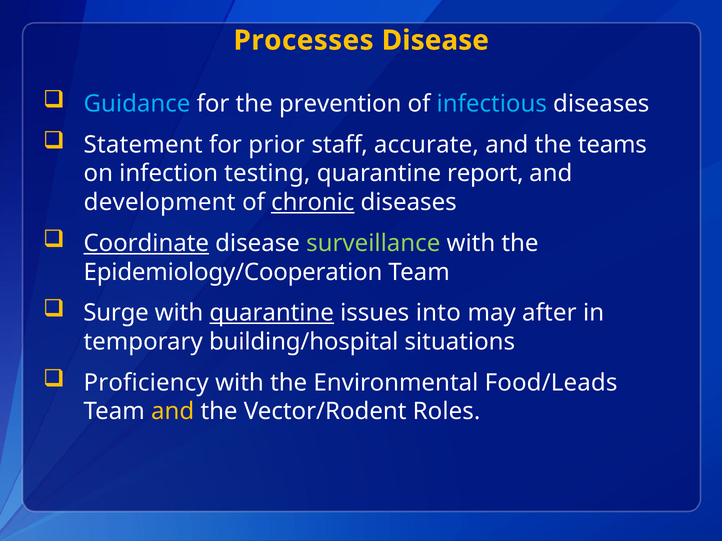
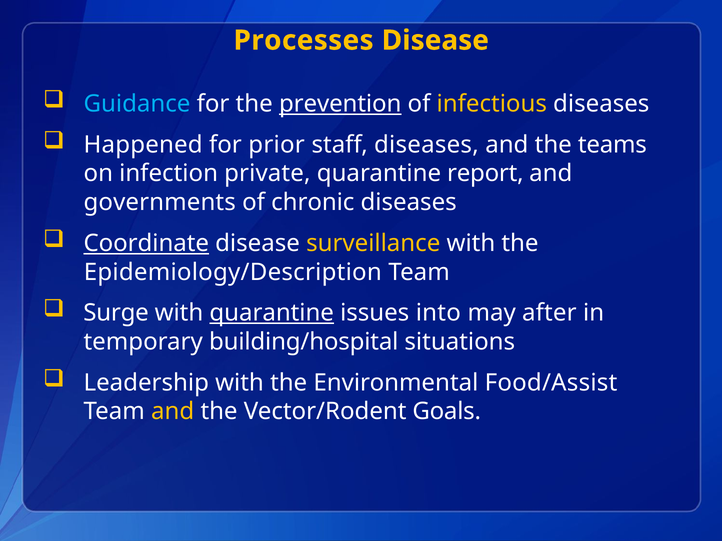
prevention underline: none -> present
infectious colour: light blue -> yellow
Statement: Statement -> Happened
staff accurate: accurate -> diseases
testing: testing -> private
development: development -> governments
chronic underline: present -> none
surveillance colour: light green -> yellow
Epidemiology/Cooperation: Epidemiology/Cooperation -> Epidemiology/Description
Proficiency: Proficiency -> Leadership
Food/Leads: Food/Leads -> Food/Assist
Roles: Roles -> Goals
